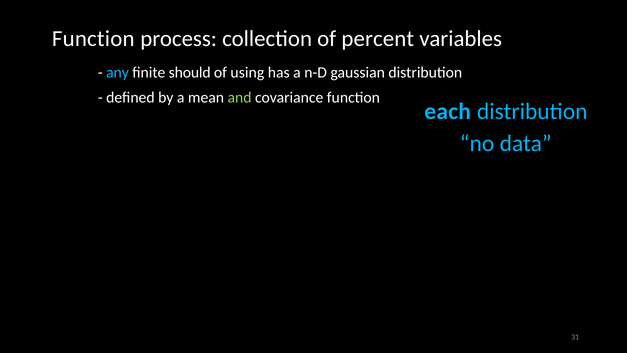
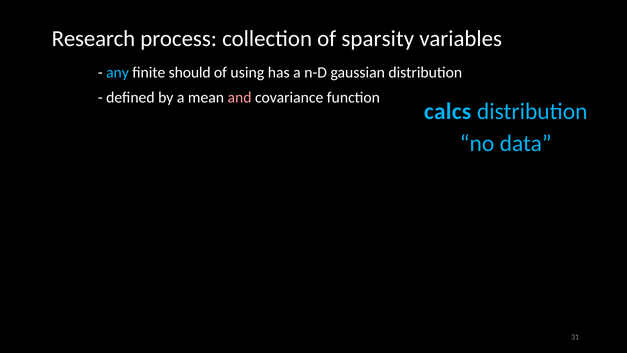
Function at (93, 39): Function -> Research
percent: percent -> sparsity
and colour: light green -> pink
each: each -> calcs
